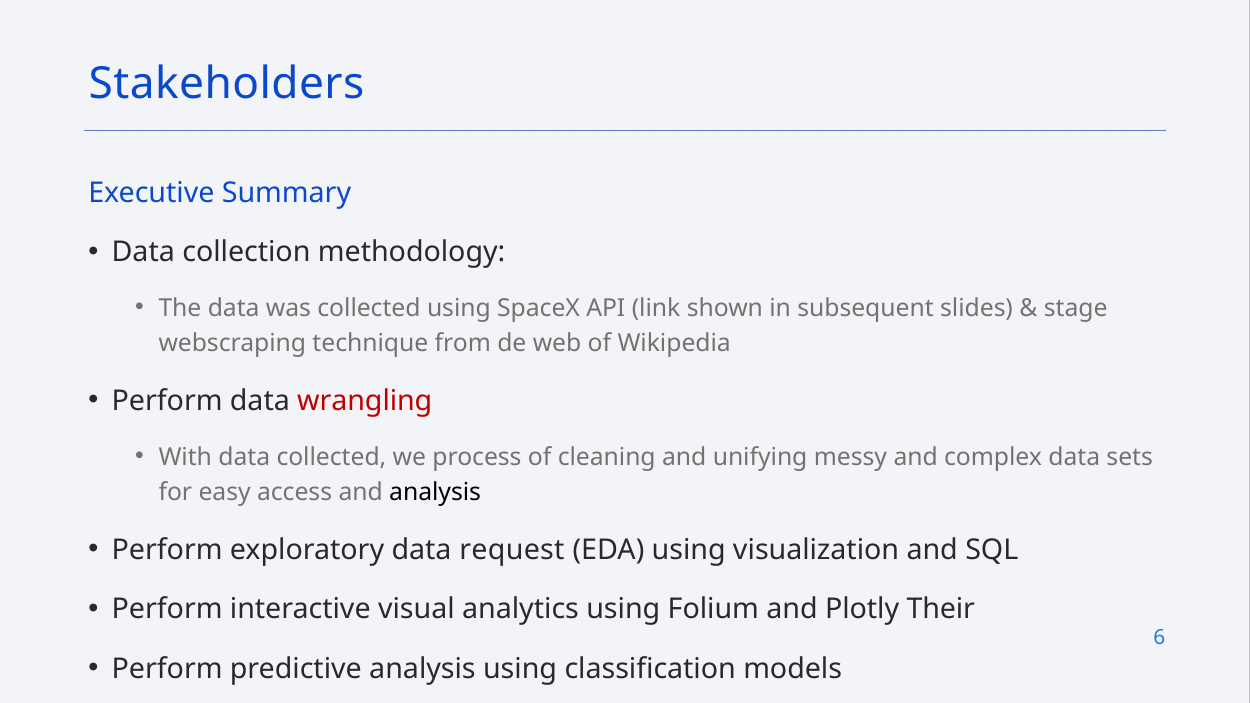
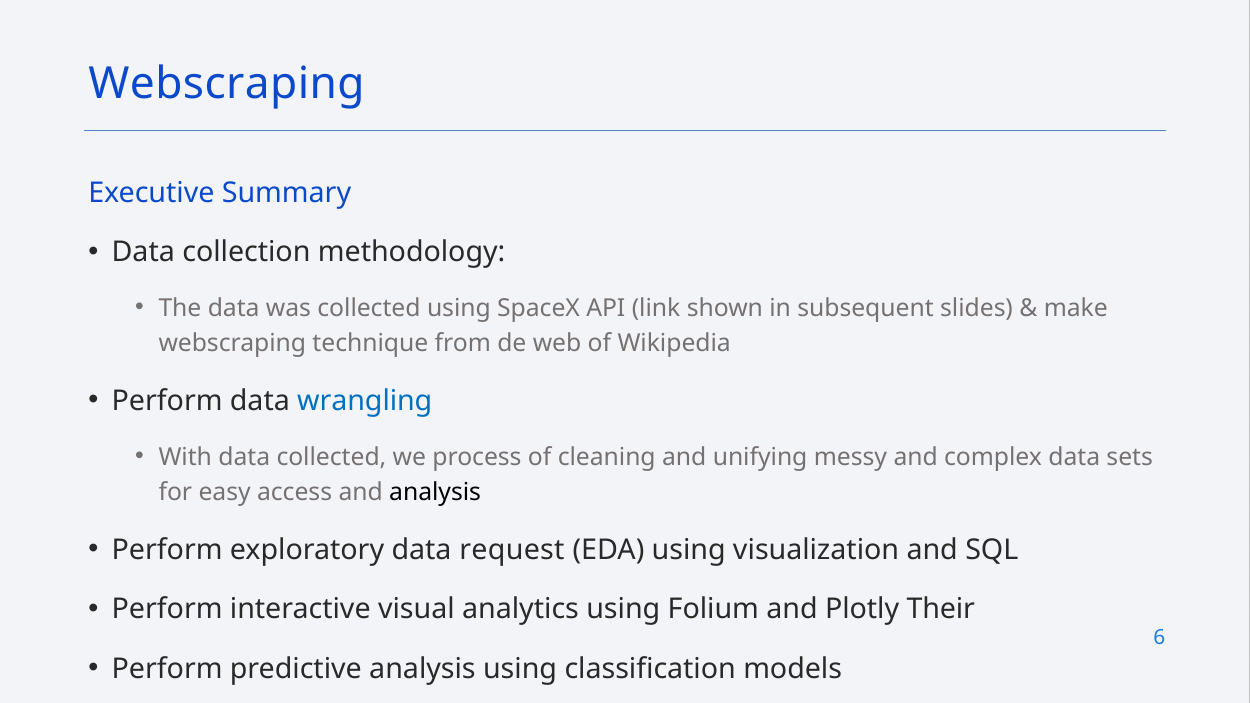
Stakeholders at (226, 84): Stakeholders -> Webscraping
stage: stage -> make
wrangling colour: red -> blue
